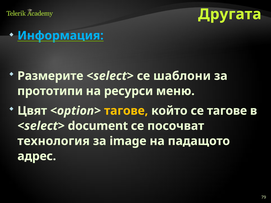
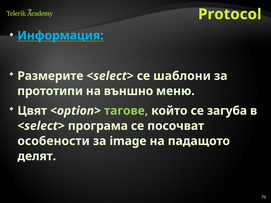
Другата: Другата -> Protocol
ресурси: ресурси -> външно
тагове at (126, 111) colour: yellow -> light green
се тагове: тагове -> загуба
document: document -> програма
технология: технология -> особености
адрес: адрес -> делят
